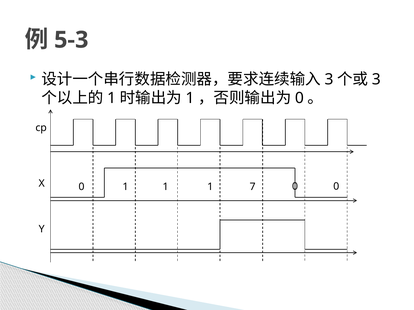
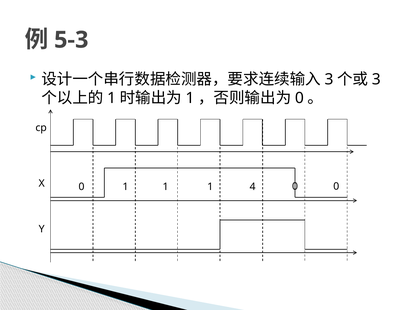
7: 7 -> 4
